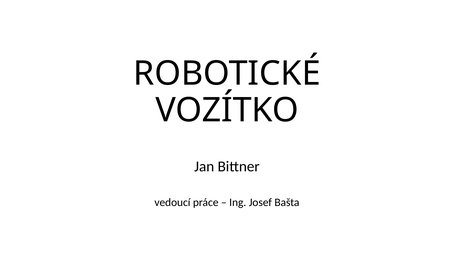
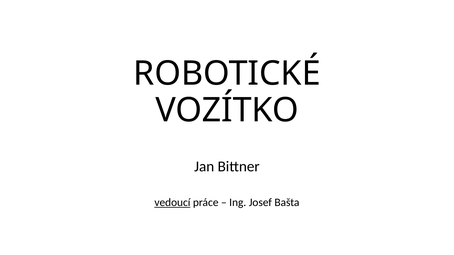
vedoucí underline: none -> present
